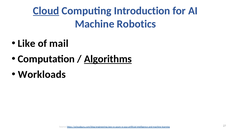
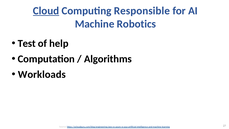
Introduction: Introduction -> Responsible
Like: Like -> Test
mail: mail -> help
Algorithms underline: present -> none
